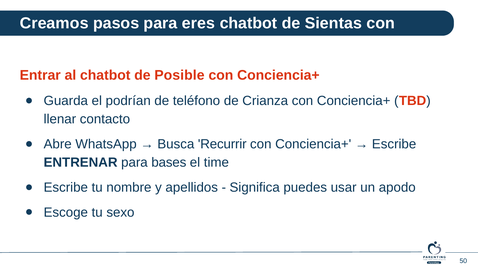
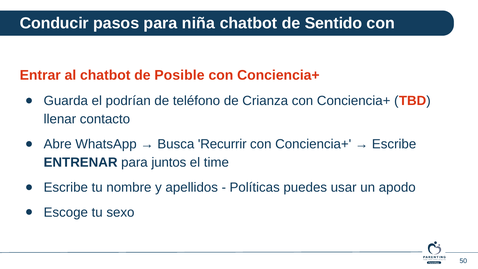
Creamos: Creamos -> Conducir
eres: eres -> niña
Sientas: Sientas -> Sentido
bases: bases -> juntos
Significa: Significa -> Políticas
